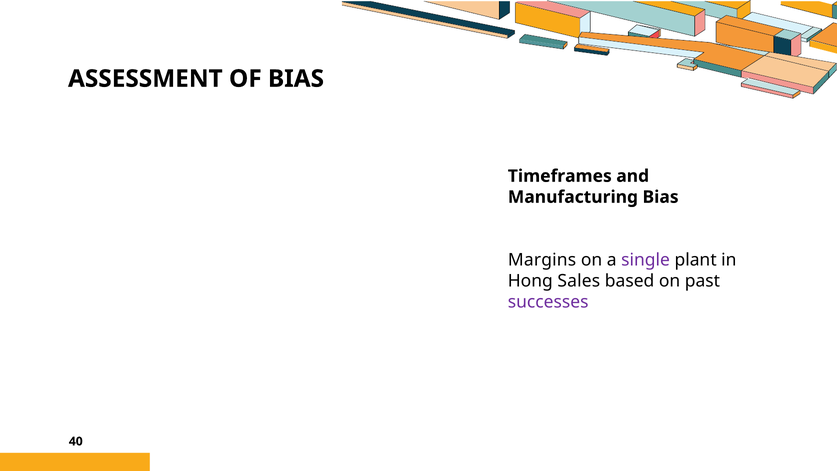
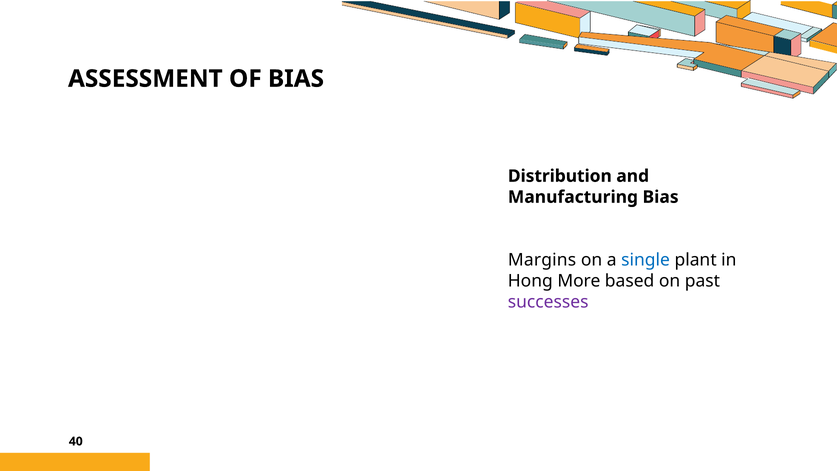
Timeframes: Timeframes -> Distribution
single colour: purple -> blue
Sales: Sales -> More
